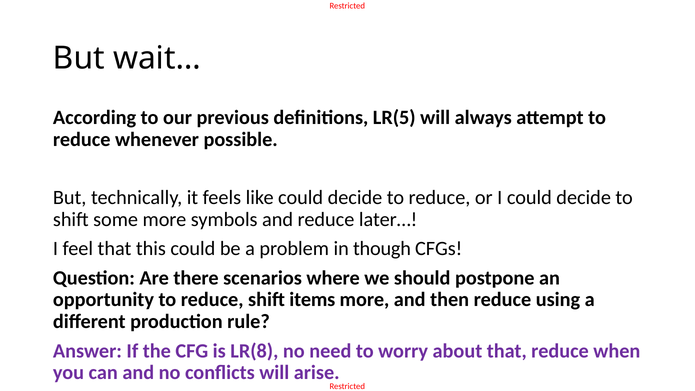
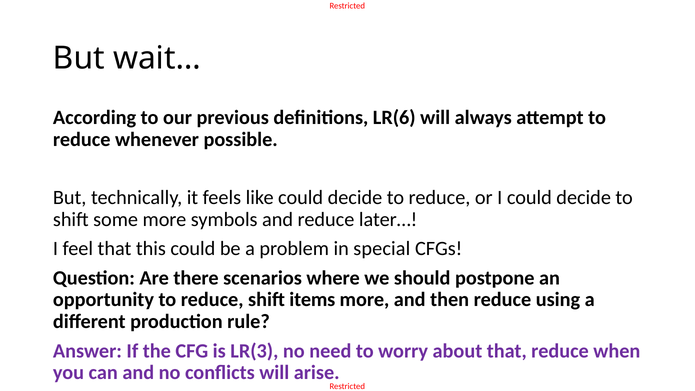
LR(5: LR(5 -> LR(6
though: though -> special
LR(8: LR(8 -> LR(3
